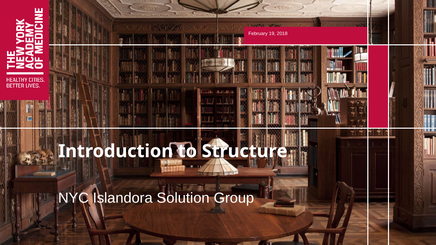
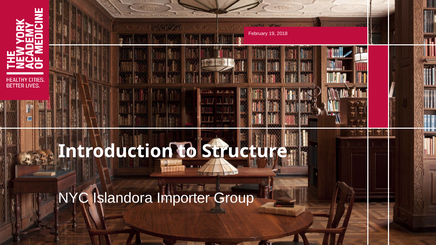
Solution: Solution -> Importer
